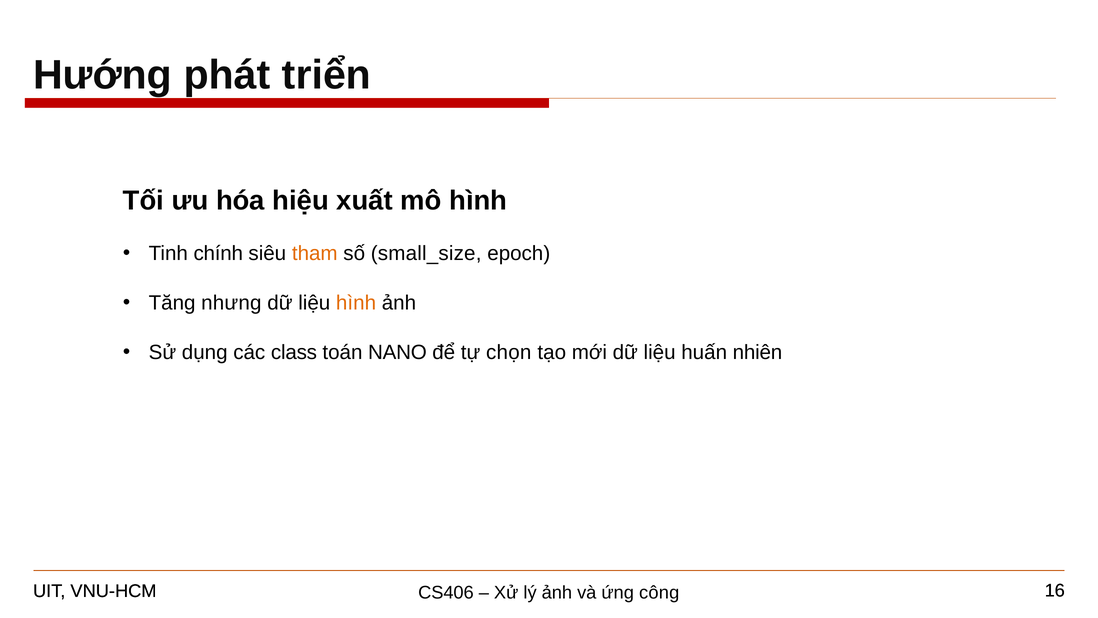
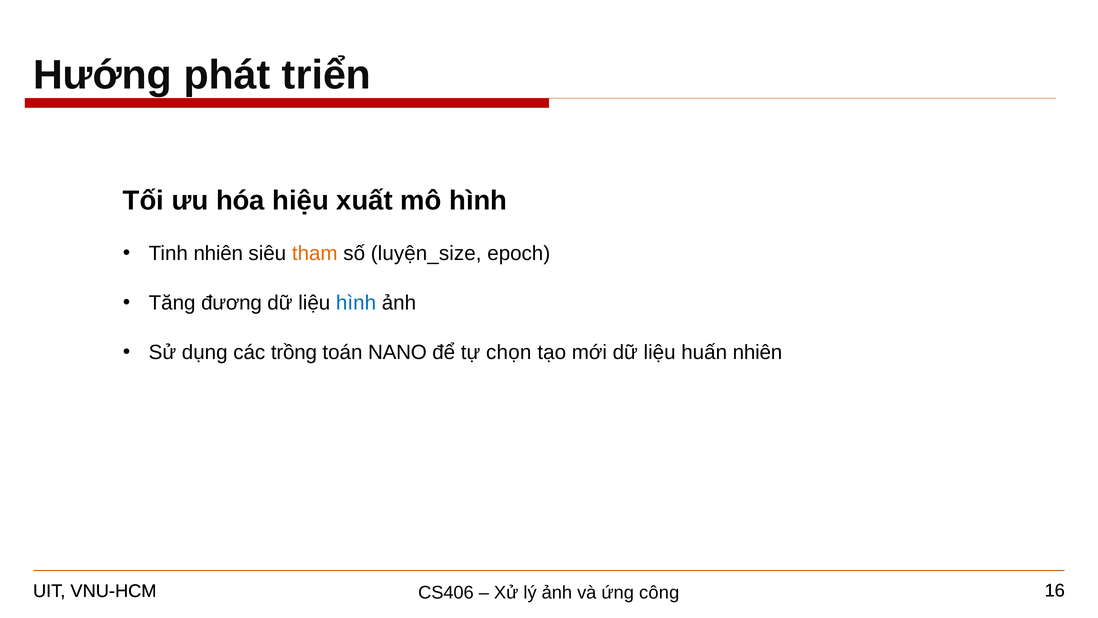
Tinh chính: chính -> nhiên
small_size: small_size -> luyện_size
nhưng: nhưng -> đương
hình colour: orange -> blue
class: class -> trồng
